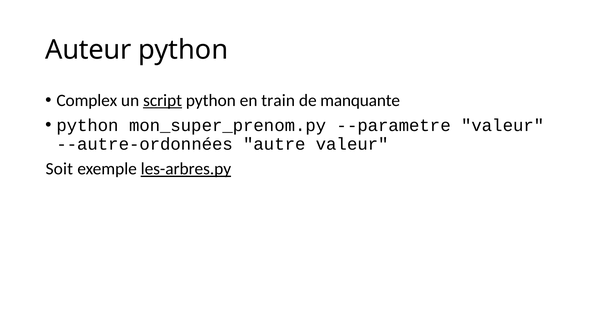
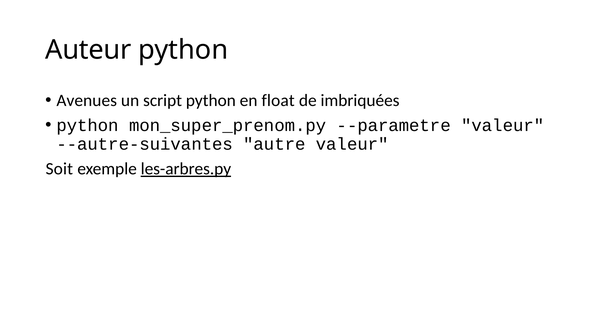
Complex: Complex -> Avenues
script underline: present -> none
train: train -> float
manquante: manquante -> imbriquées
--autre-ordonnées: --autre-ordonnées -> --autre-suivantes
